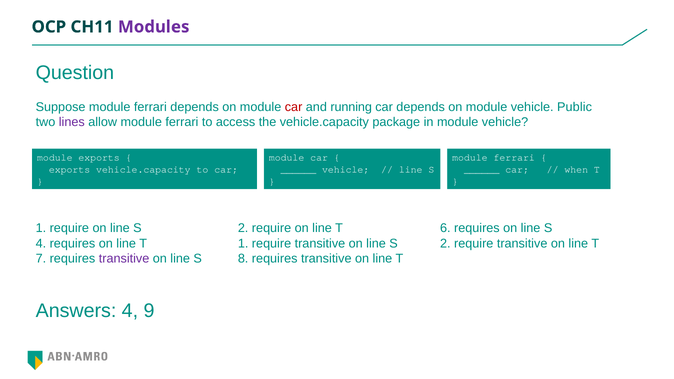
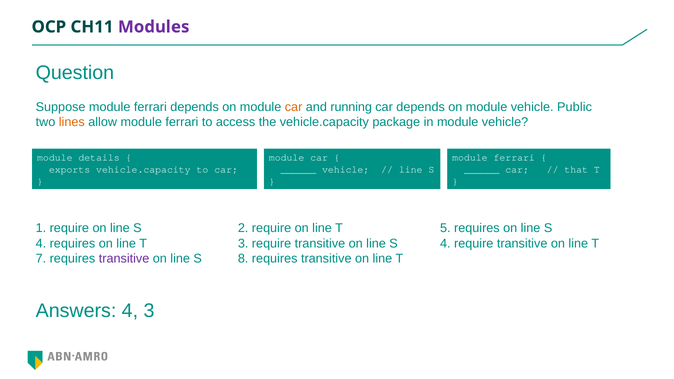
car at (294, 107) colour: red -> orange
lines colour: purple -> orange
module exports: exports -> details
when: when -> that
6: 6 -> 5
T 1: 1 -> 3
2 at (445, 243): 2 -> 4
4 9: 9 -> 3
